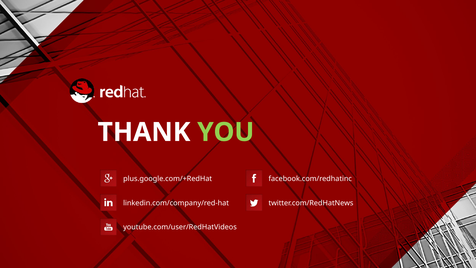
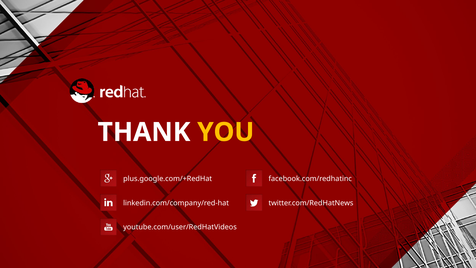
YOU colour: light green -> yellow
